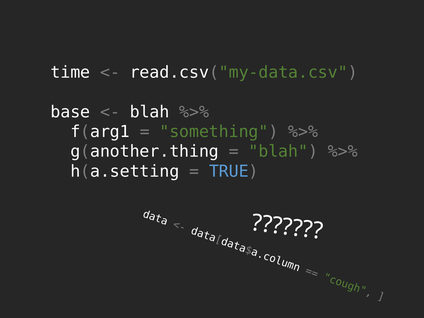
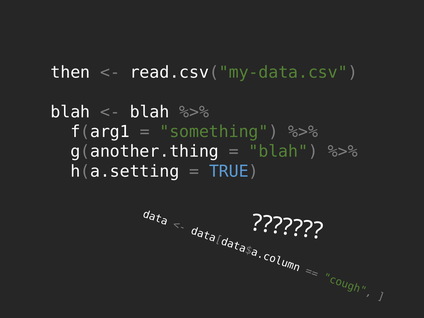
time: time -> then
base at (70, 112): base -> blah
